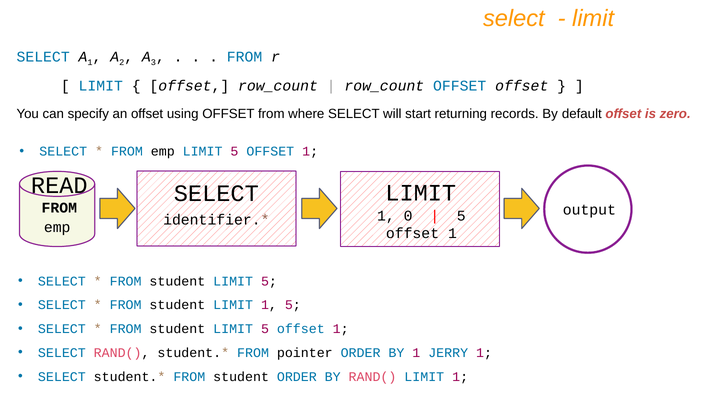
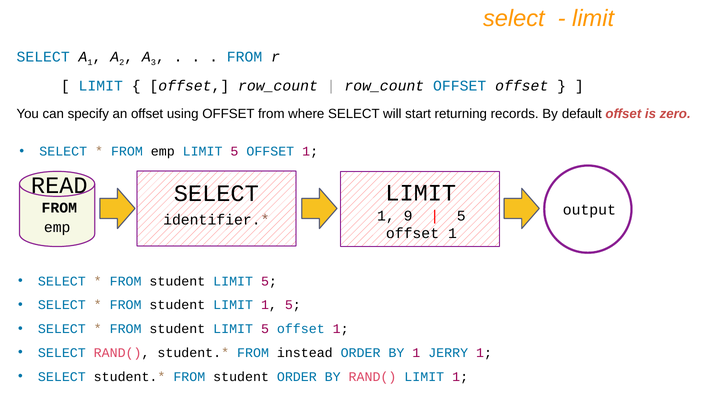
0: 0 -> 9
pointer: pointer -> instead
